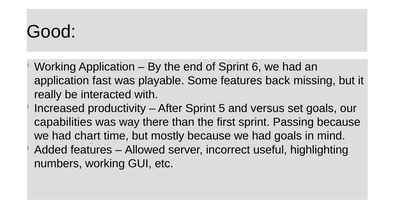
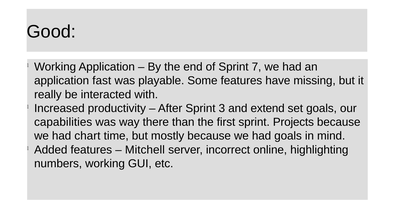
6: 6 -> 7
back: back -> have
5: 5 -> 3
versus: versus -> extend
Passing: Passing -> Projects
Allowed: Allowed -> Mitchell
useful: useful -> online
